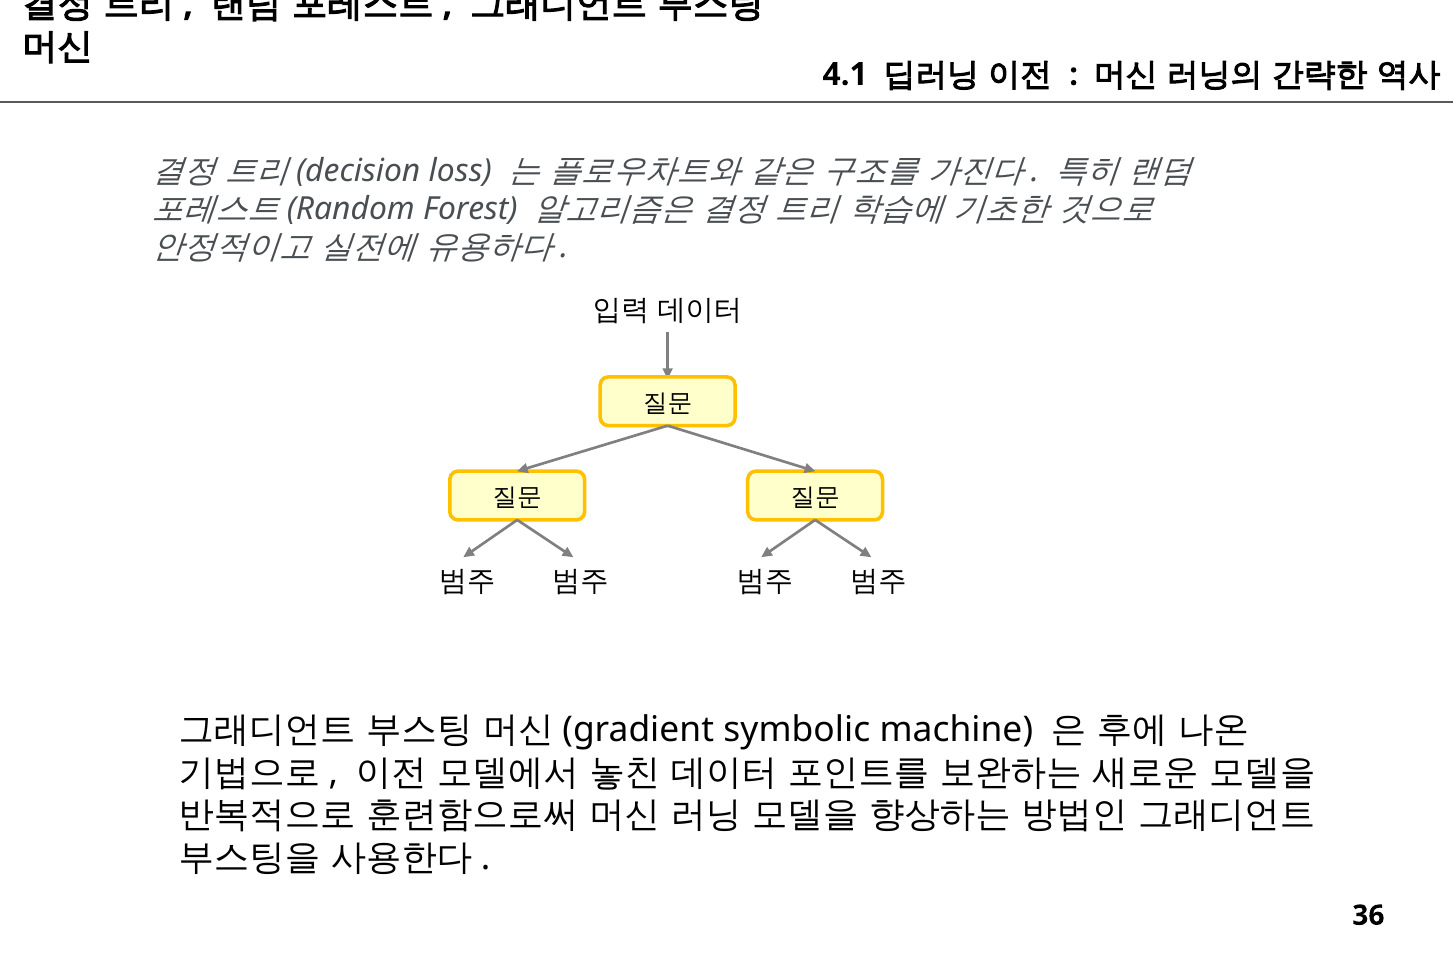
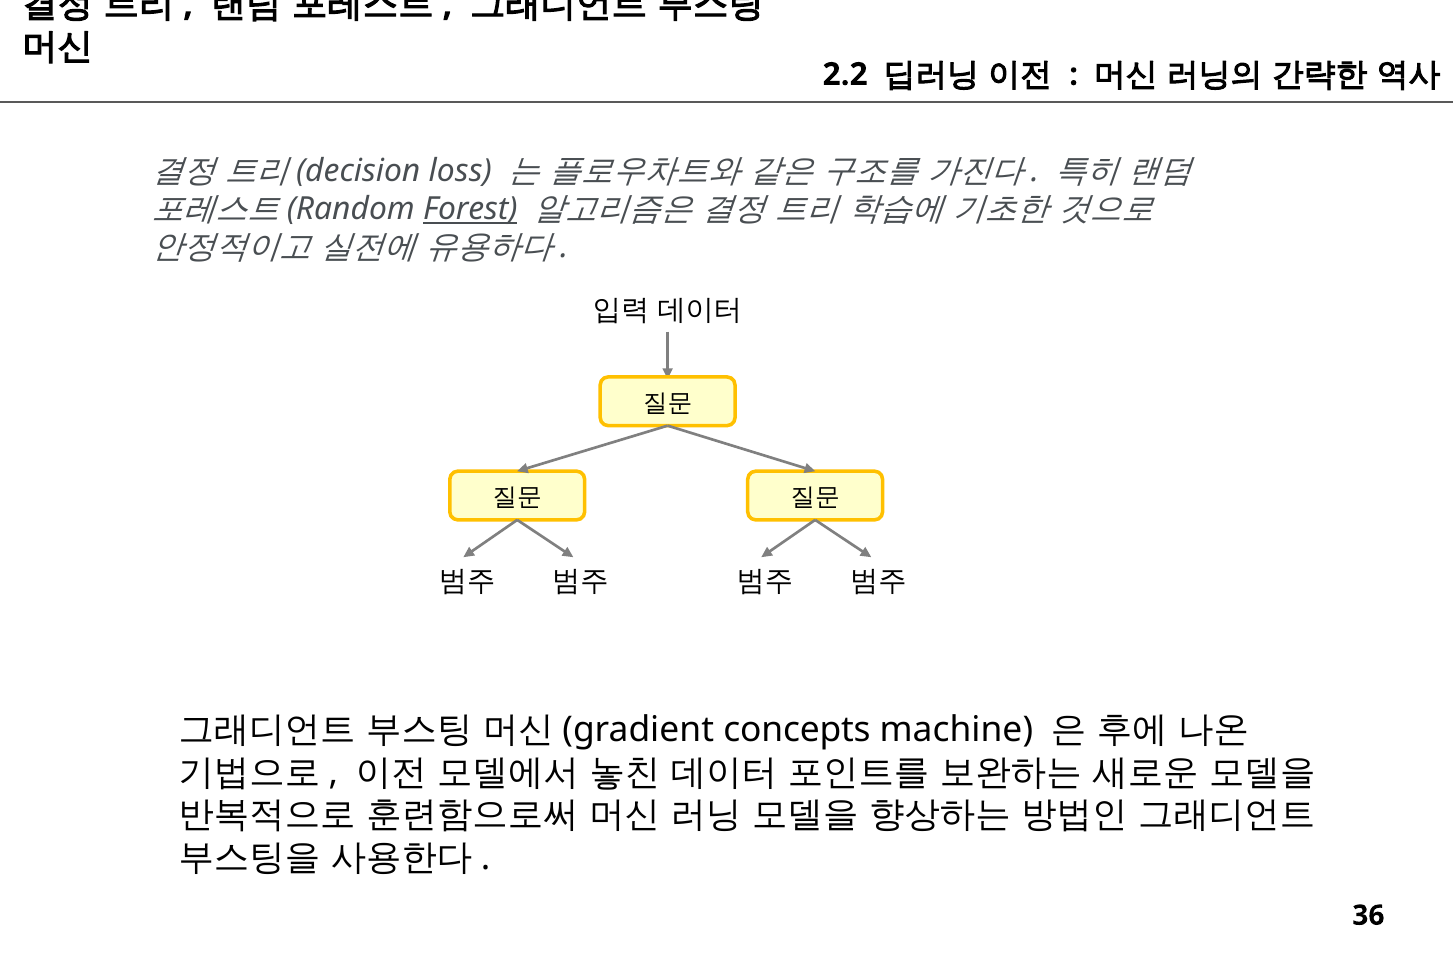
4.1: 4.1 -> 2.2
Forest underline: none -> present
symbolic: symbolic -> concepts
